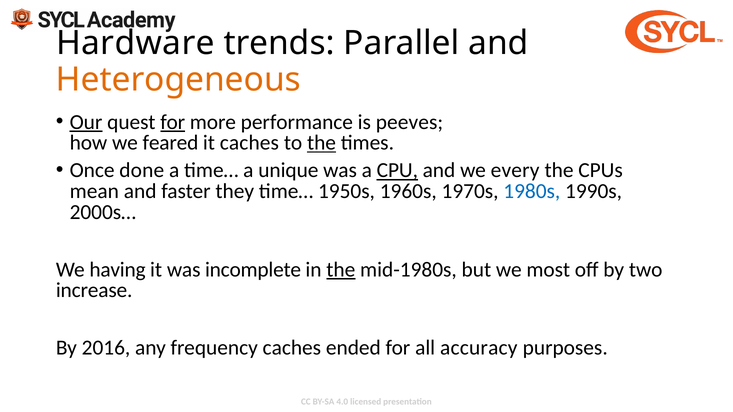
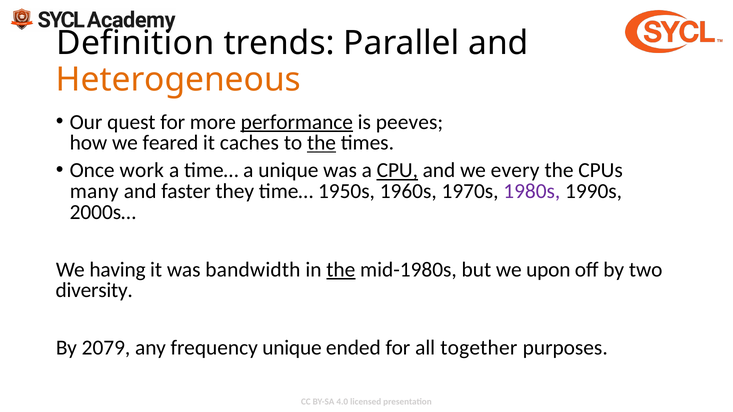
Hardware: Hardware -> Definition
Our underline: present -> none
for at (173, 122) underline: present -> none
performance underline: none -> present
done: done -> work
mean: mean -> many
1980s colour: blue -> purple
incomplete: incomplete -> bandwidth
most: most -> upon
increase: increase -> diversity
2016: 2016 -> 2079
frequency caches: caches -> unique
accuracy: accuracy -> together
